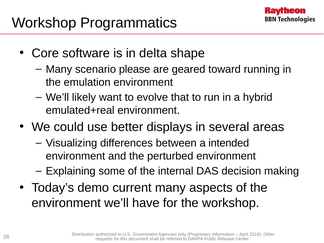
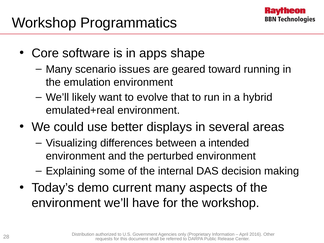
delta: delta -> apps
please: please -> issues
